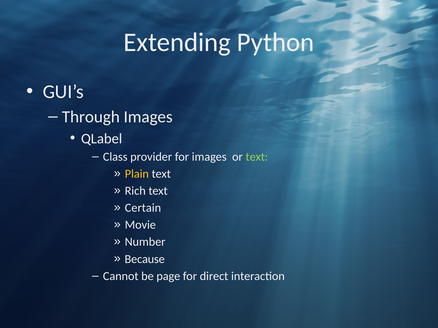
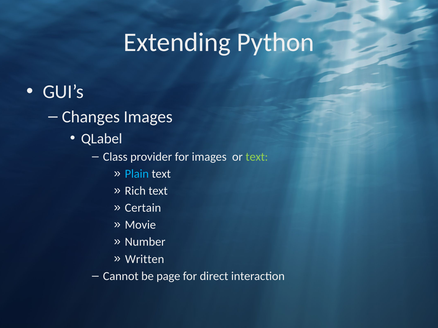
Through: Through -> Changes
Plain colour: yellow -> light blue
Because: Because -> Written
